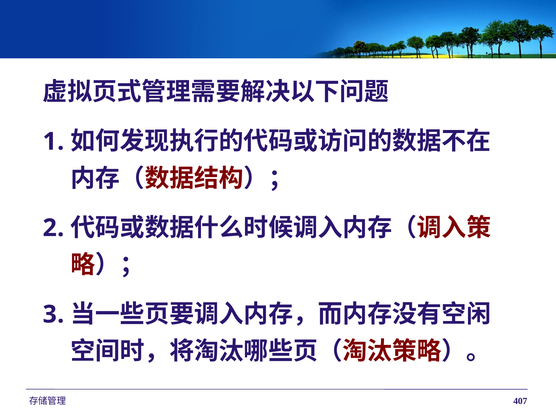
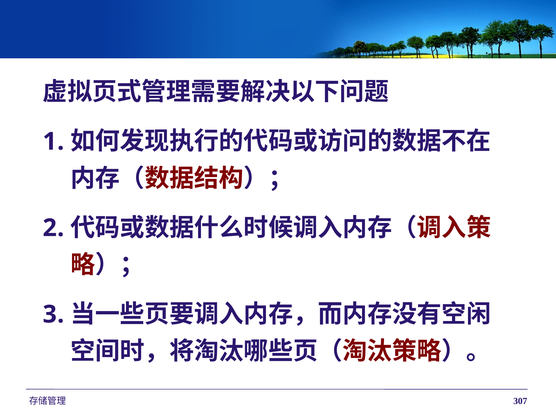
407: 407 -> 307
